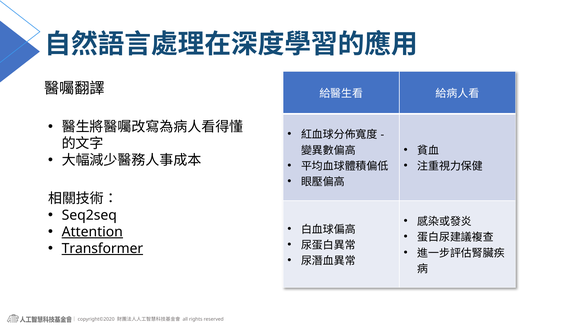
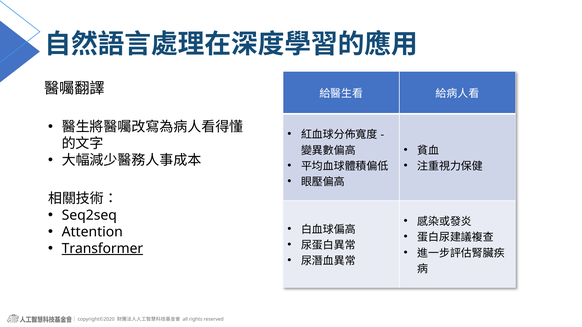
Attention underline: present -> none
